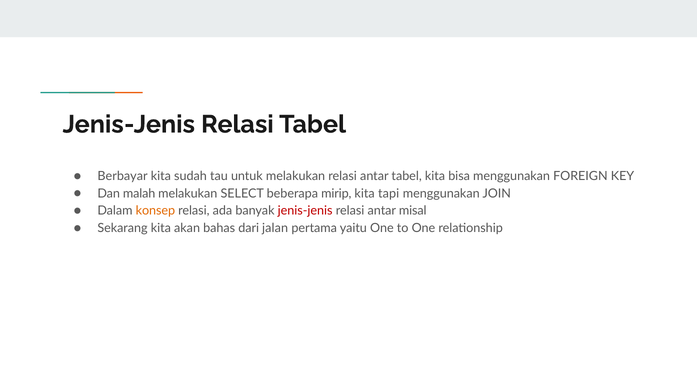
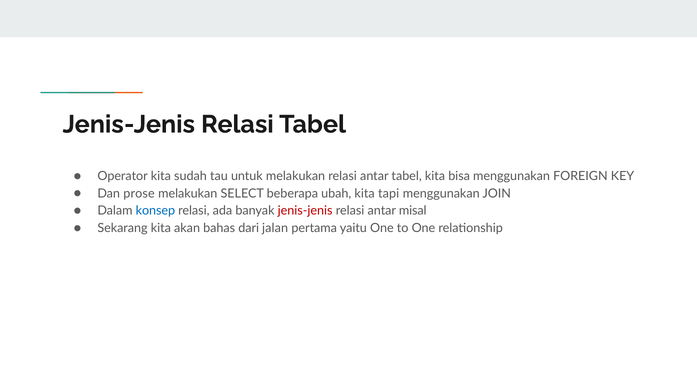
Berbayar: Berbayar -> Operator
malah: malah -> prose
mirip: mirip -> ubah
konsep colour: orange -> blue
